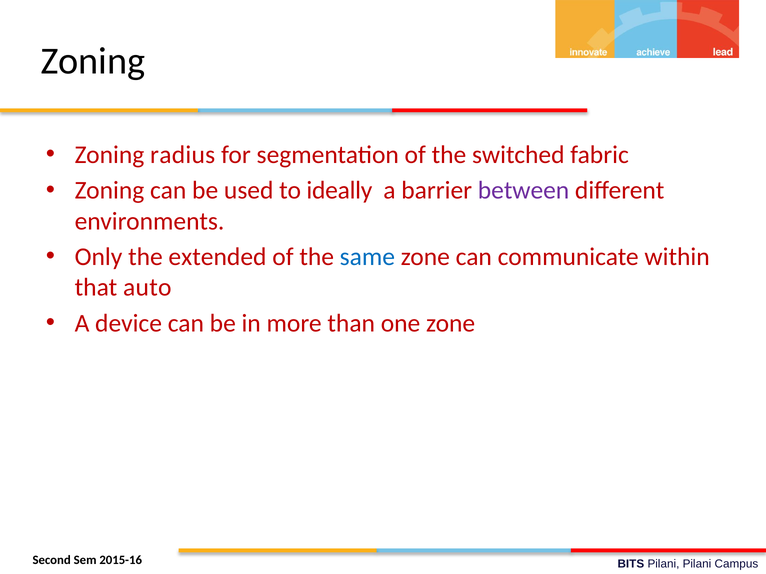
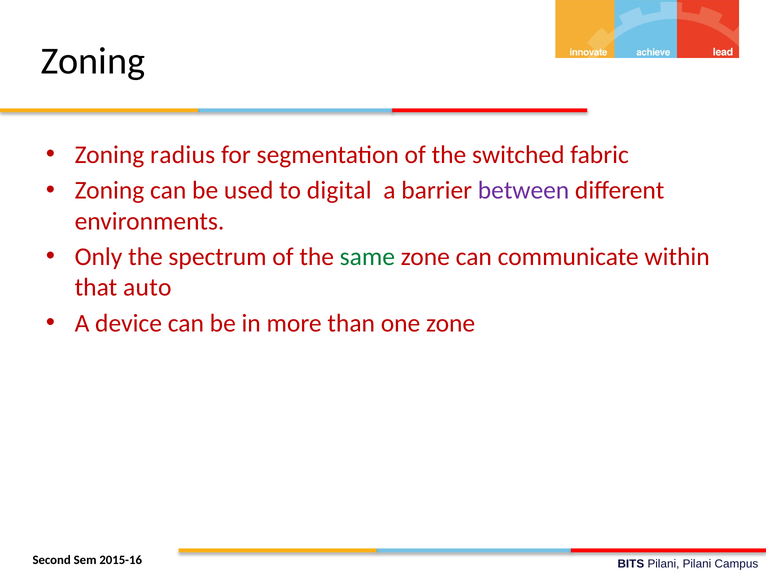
ideally: ideally -> digital
extended: extended -> spectrum
same colour: blue -> green
